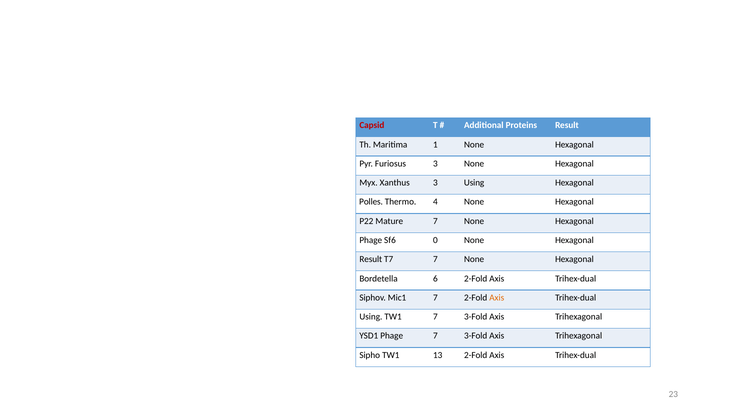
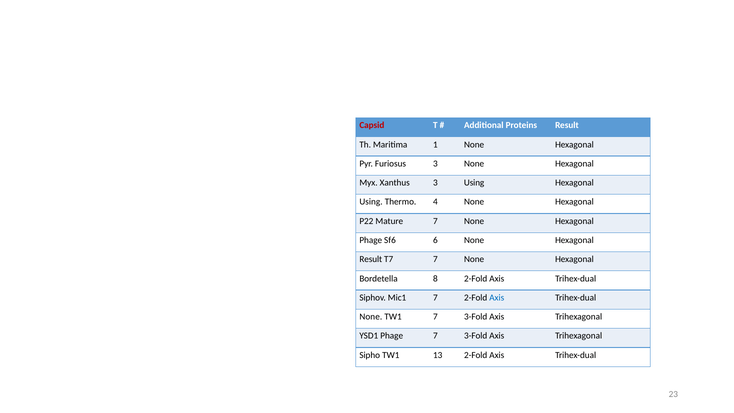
Polles at (371, 202): Polles -> Using
0: 0 -> 6
6: 6 -> 8
Axis at (497, 298) colour: orange -> blue
Using at (371, 317): Using -> None
